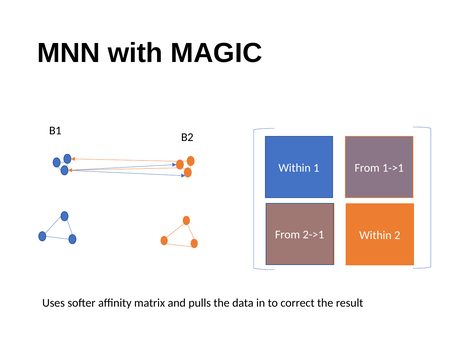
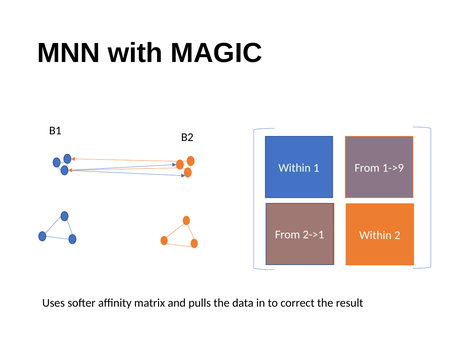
1->1: 1->1 -> 1->9
